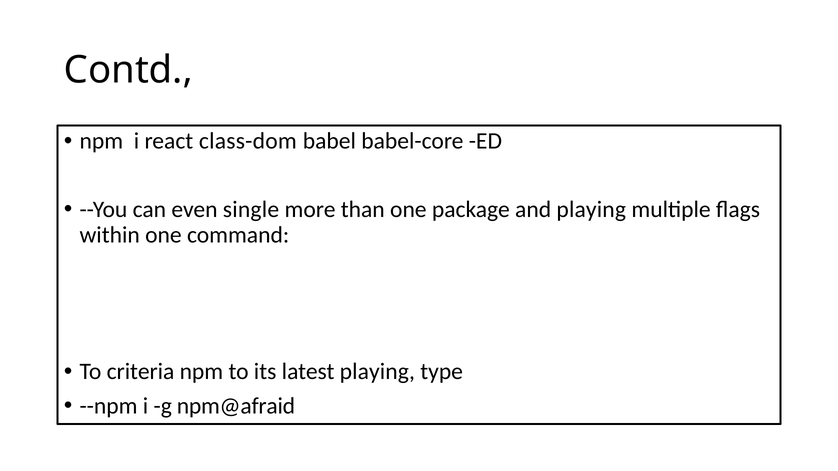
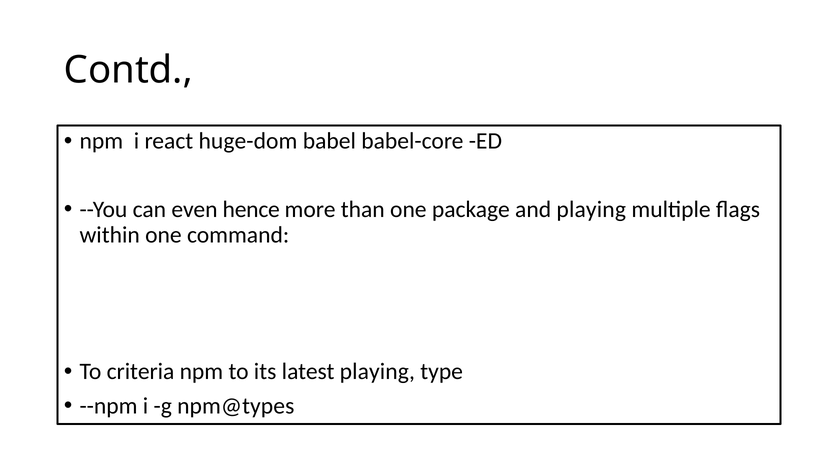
class-dom: class-dom -> huge-dom
single: single -> hence
npm@afraid: npm@afraid -> npm@types
